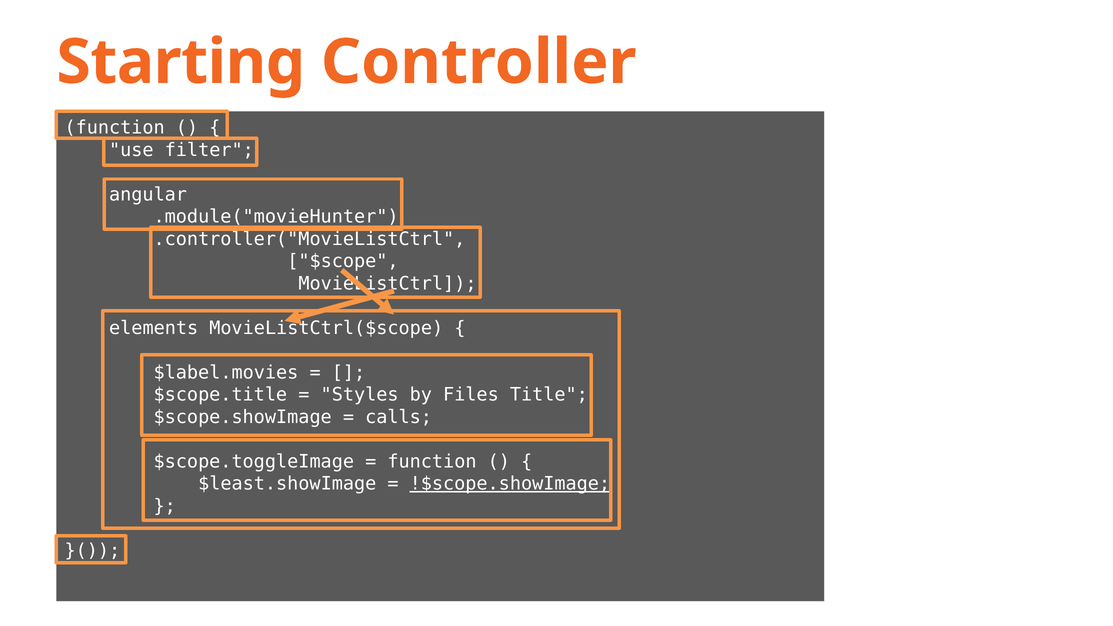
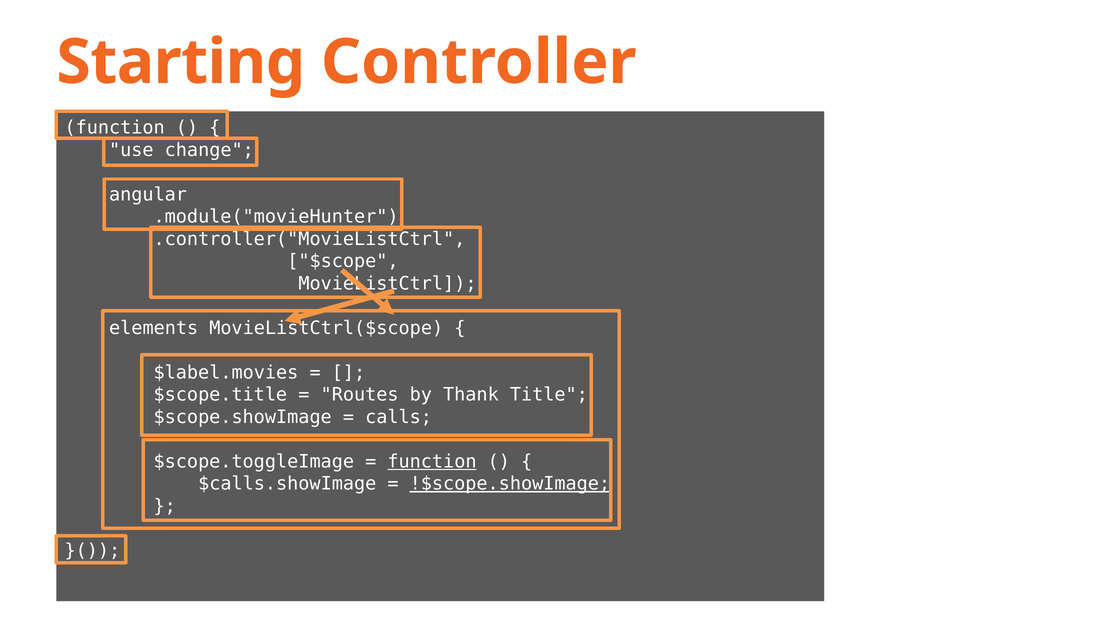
filter: filter -> change
Styles: Styles -> Routes
Files: Files -> Thank
function at (432, 462) underline: none -> present
$least.showImage: $least.showImage -> $calls.showImage
